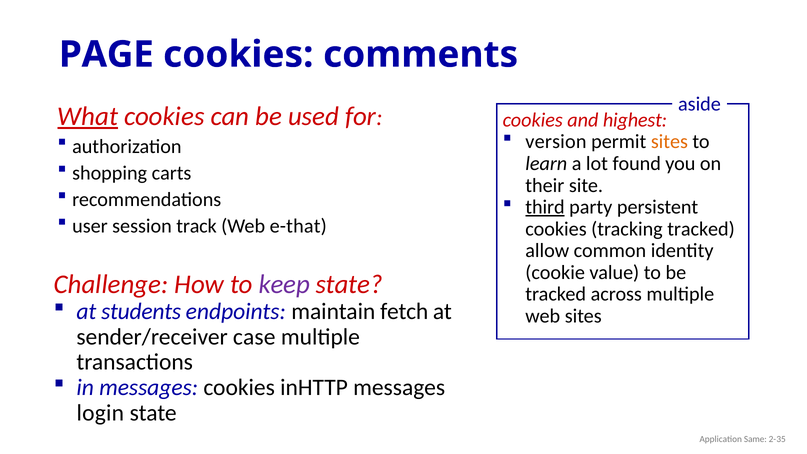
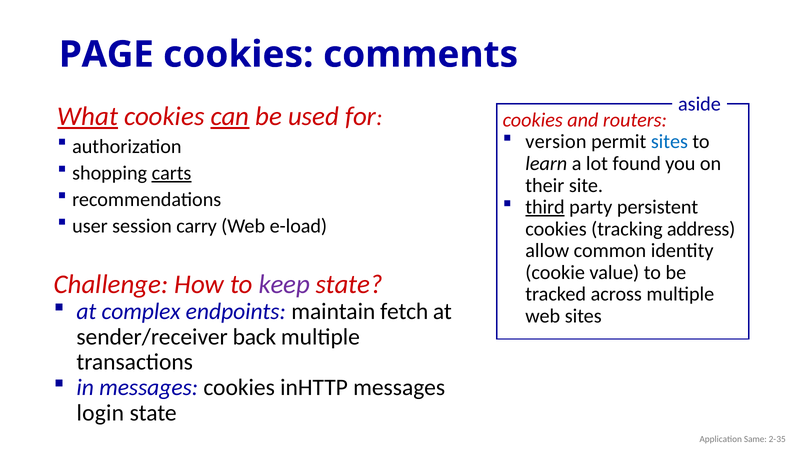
can underline: none -> present
highest: highest -> routers
sites at (669, 142) colour: orange -> blue
carts underline: none -> present
track: track -> carry
e-that: e-that -> e-load
tracking tracked: tracked -> address
students: students -> complex
case: case -> back
